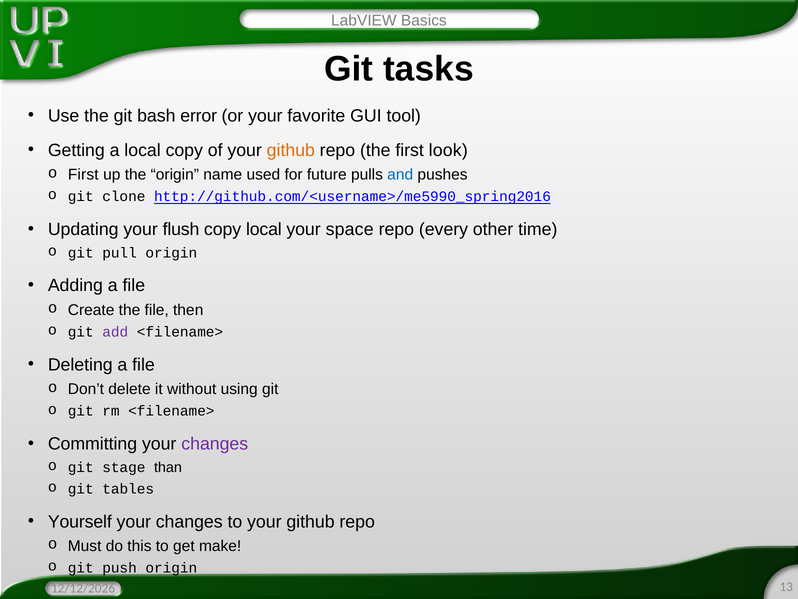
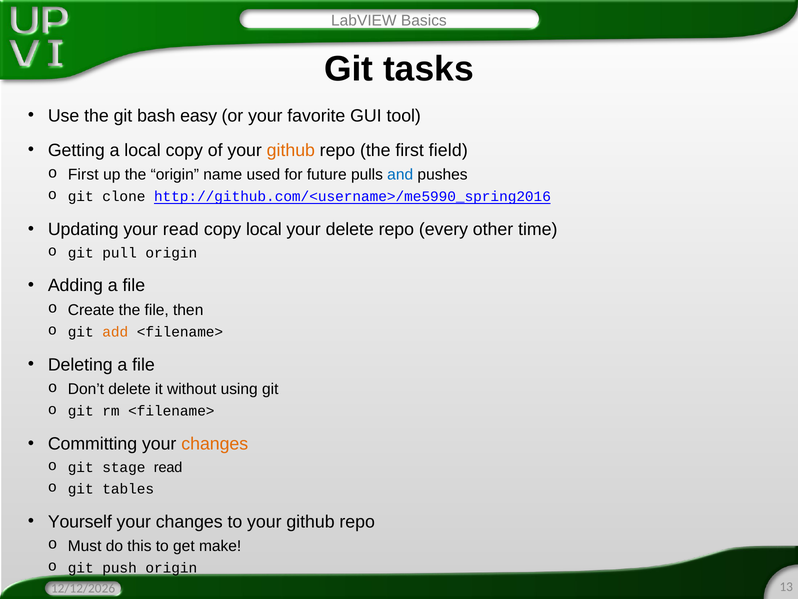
error: error -> easy
look: look -> field
your flush: flush -> read
your space: space -> delete
add colour: purple -> orange
changes at (215, 444) colour: purple -> orange
stage than: than -> read
